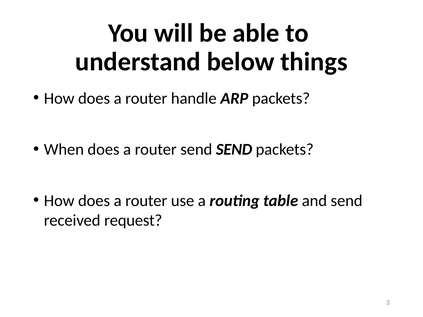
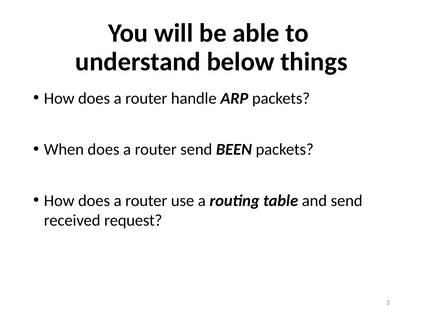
send SEND: SEND -> BEEN
